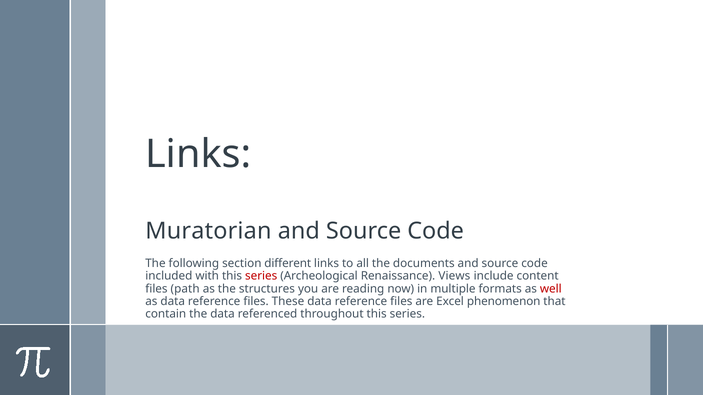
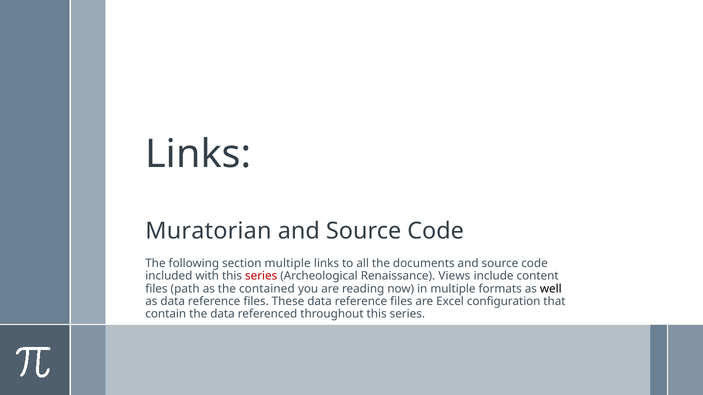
section different: different -> multiple
structures: structures -> contained
well colour: red -> black
phenomenon: phenomenon -> configuration
